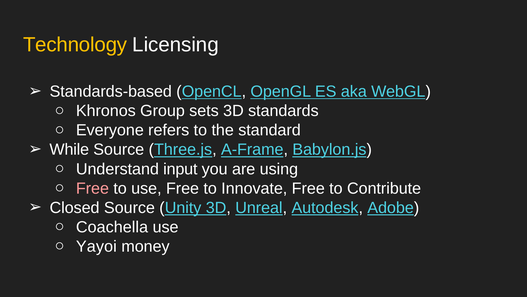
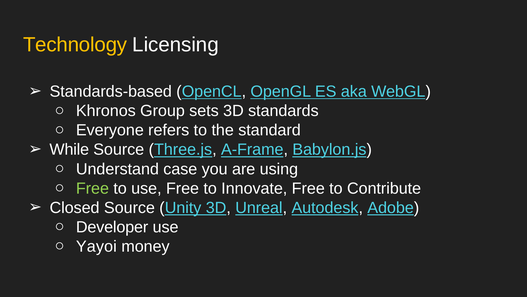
input: input -> case
Free at (92, 188) colour: pink -> light green
Coachella: Coachella -> Developer
